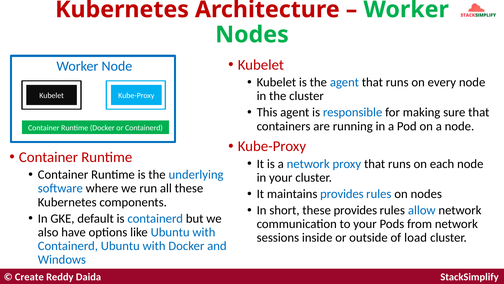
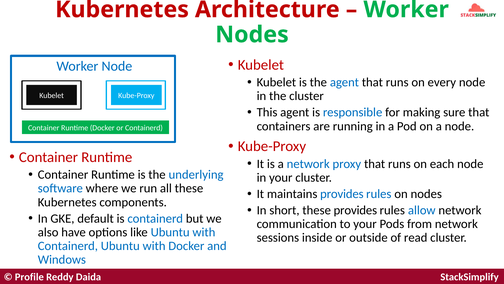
load: load -> read
Create: Create -> Profile
